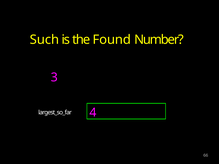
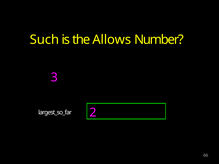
Found: Found -> Allows
4: 4 -> 2
